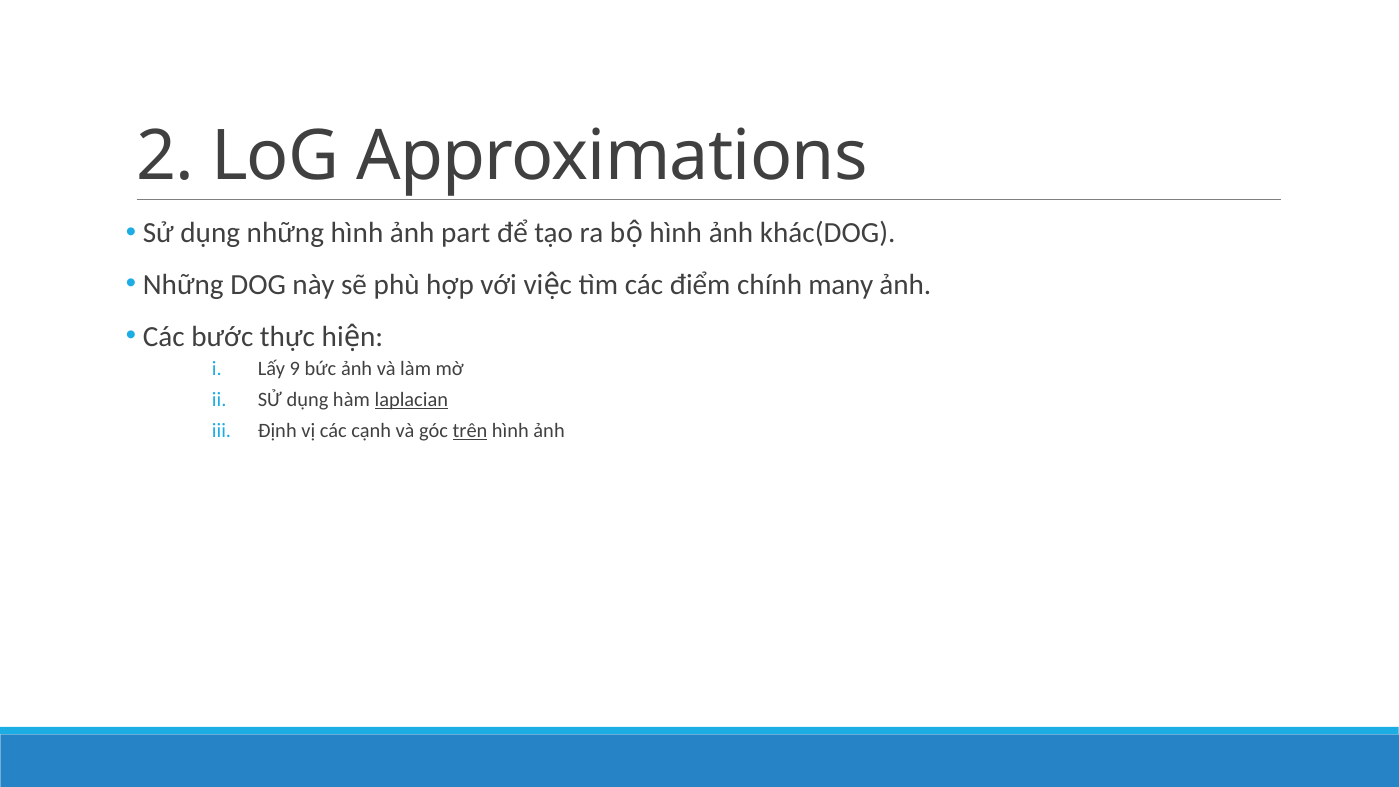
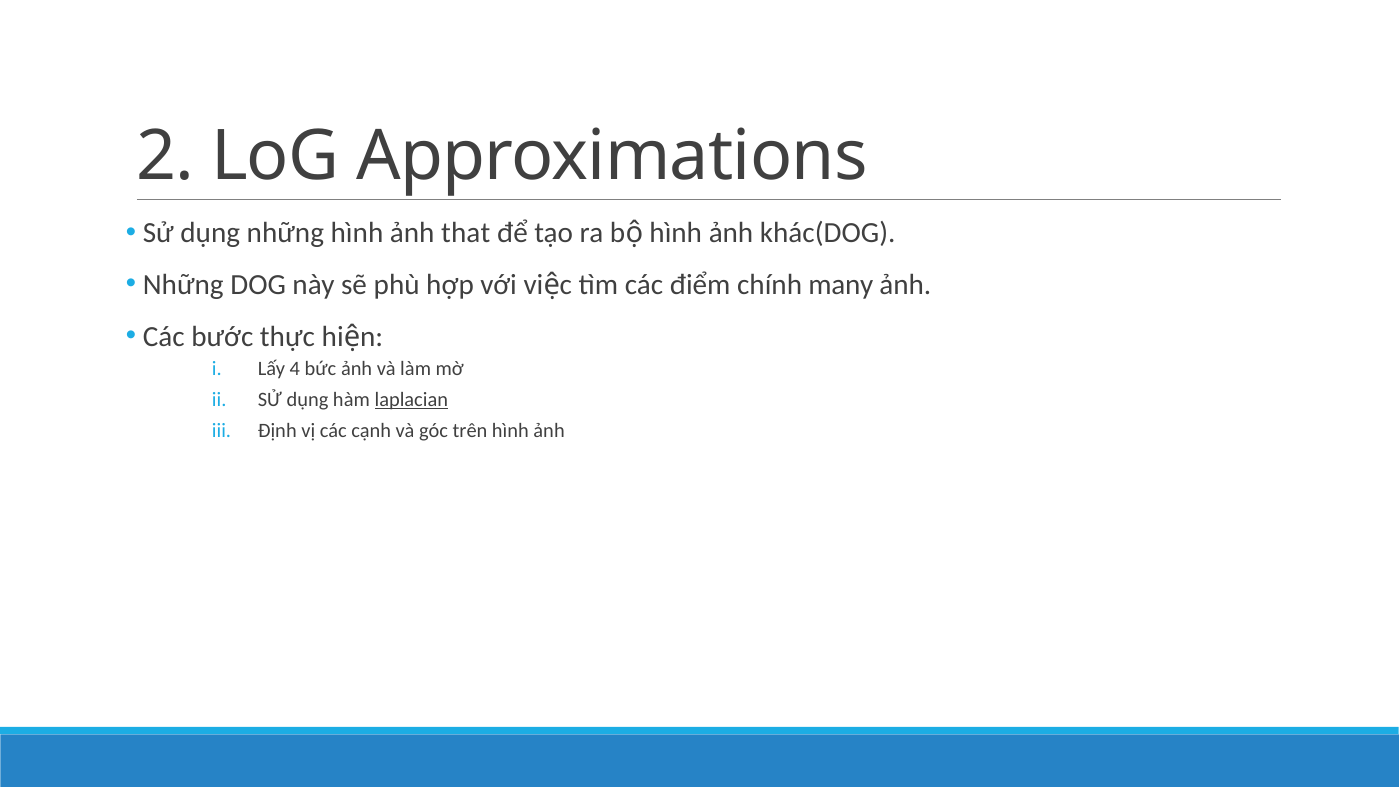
part: part -> that
9: 9 -> 4
trên underline: present -> none
